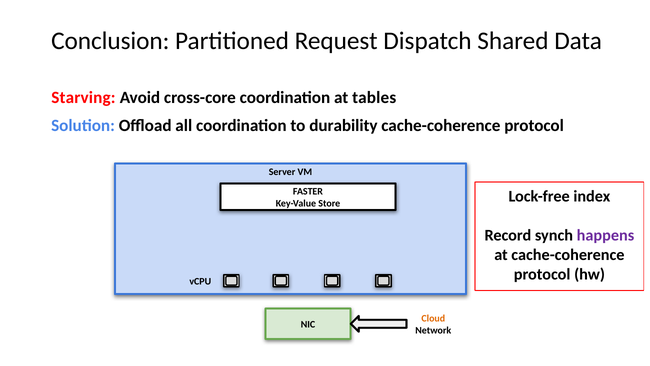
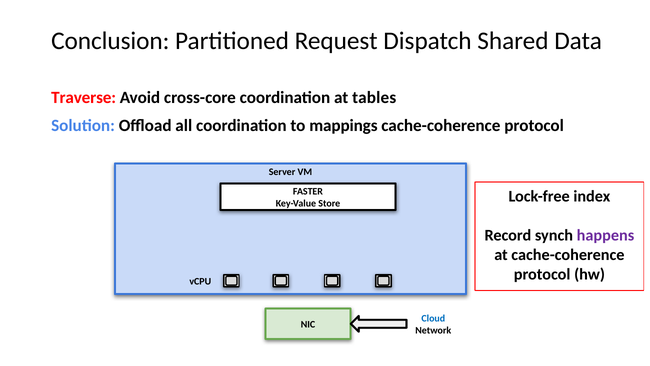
Starving: Starving -> Traverse
durability: durability -> mappings
Cloud colour: orange -> blue
